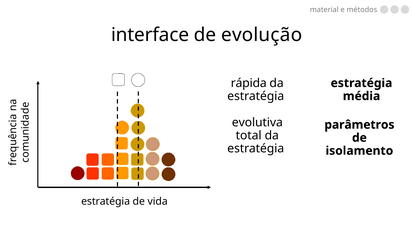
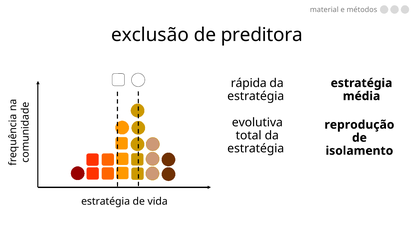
interface: interface -> exclusão
evolução: evolução -> preditora
parâmetros: parâmetros -> reprodução
